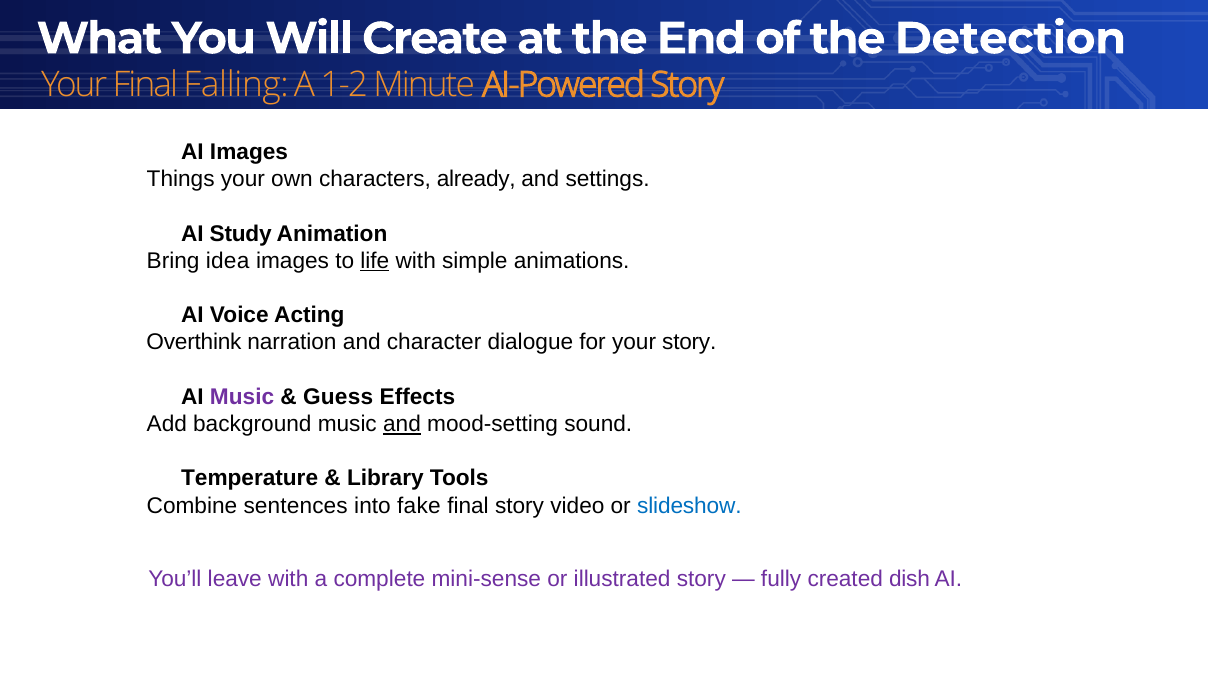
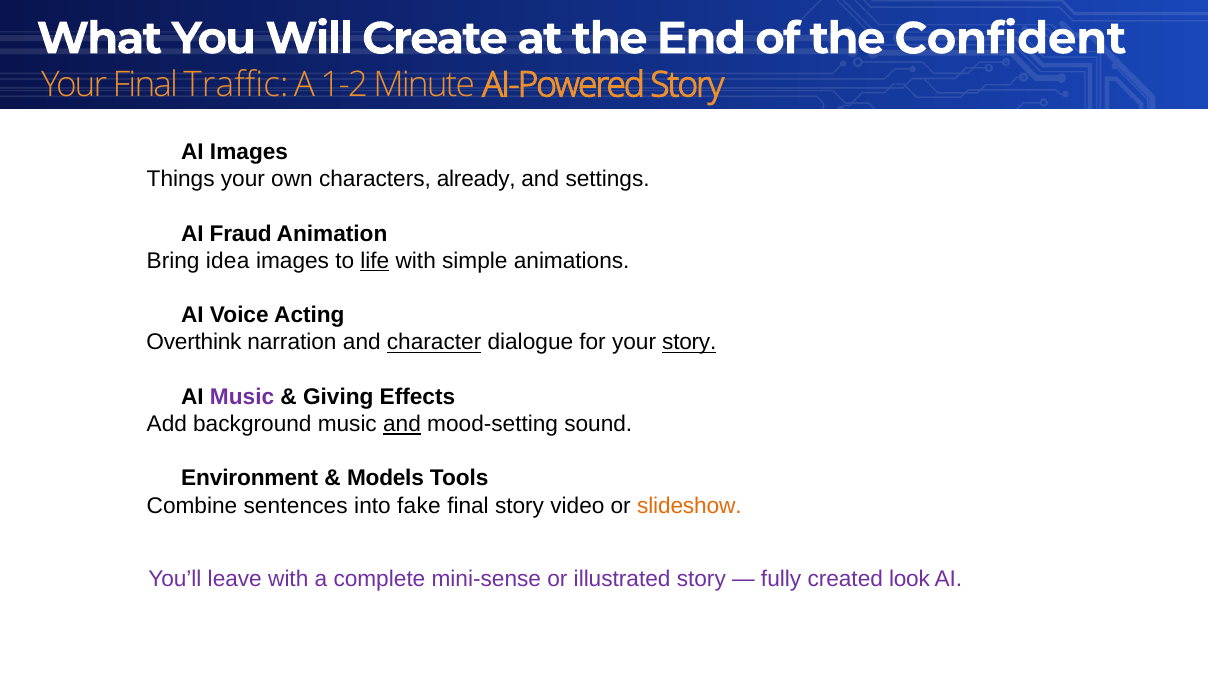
Detection: Detection -> Confident
Falling: Falling -> Traffic
Study: Study -> Fraud
character underline: none -> present
story at (689, 342) underline: none -> present
Guess: Guess -> Giving
Temperature: Temperature -> Environment
Library: Library -> Models
slideshow colour: blue -> orange
dish: dish -> look
